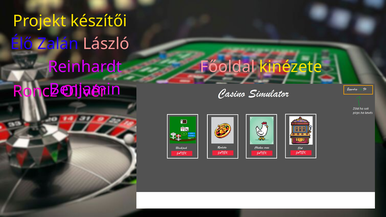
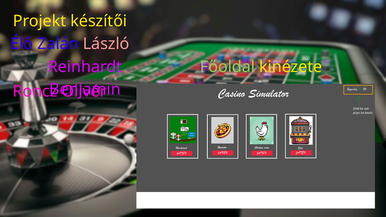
Főoldal colour: pink -> light green
